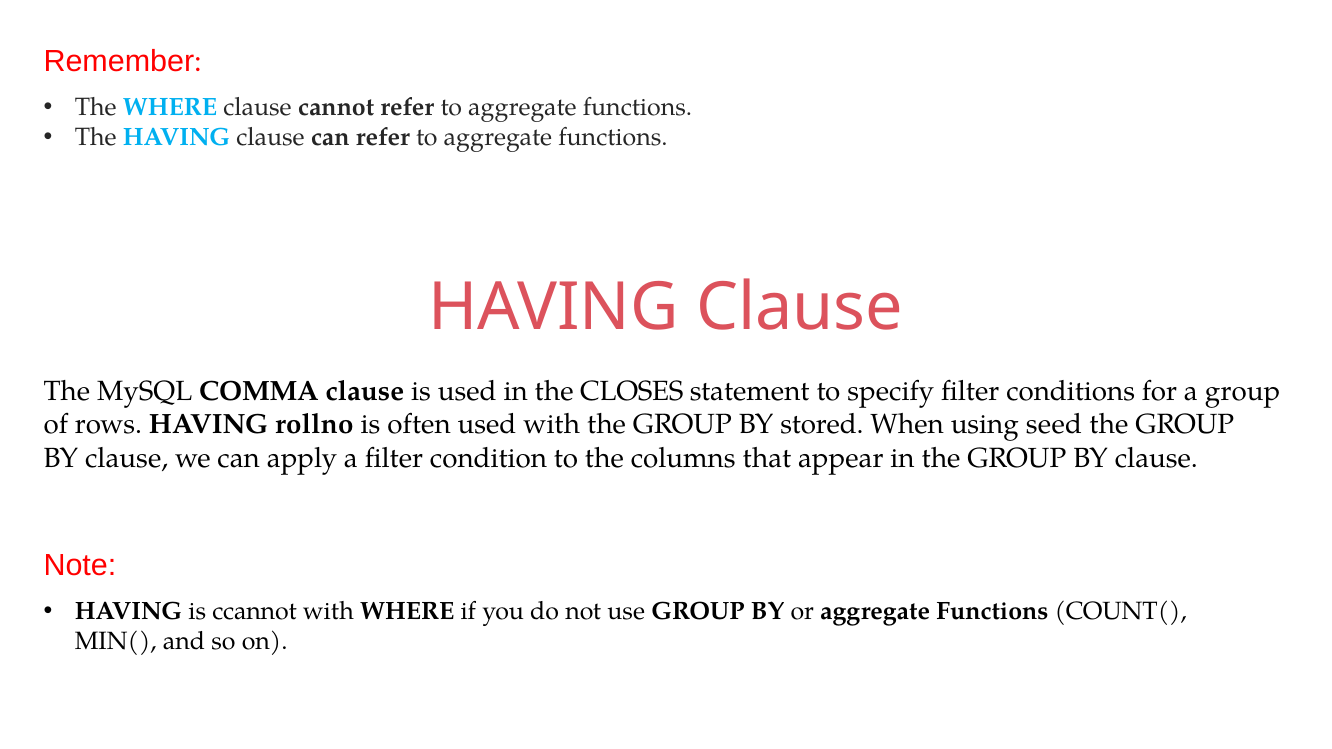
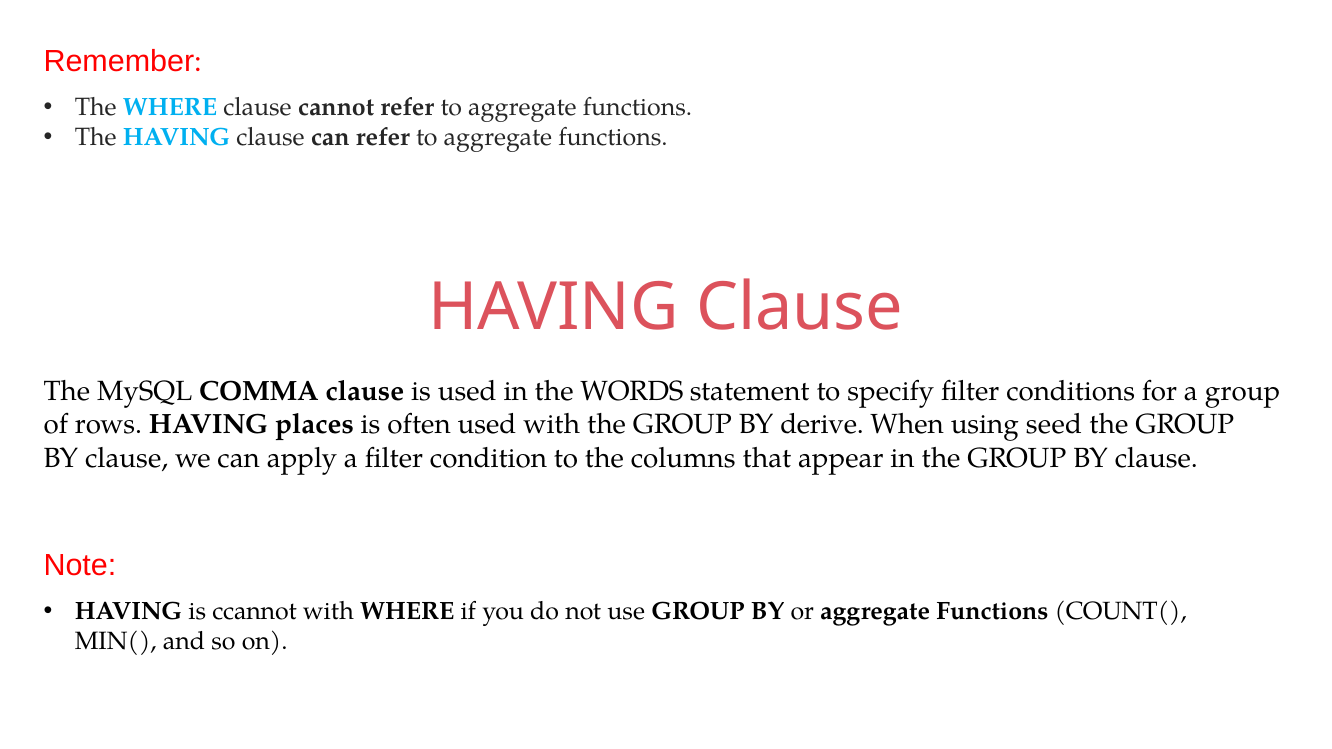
CLOSES: CLOSES -> WORDS
rollno: rollno -> places
stored: stored -> derive
